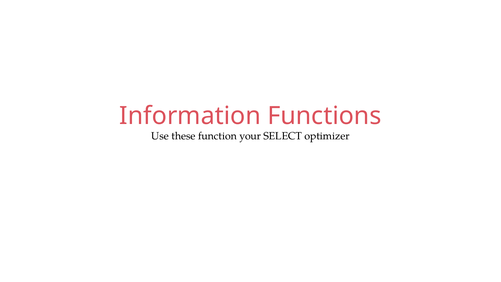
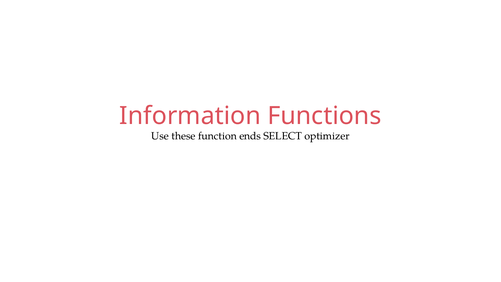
your: your -> ends
